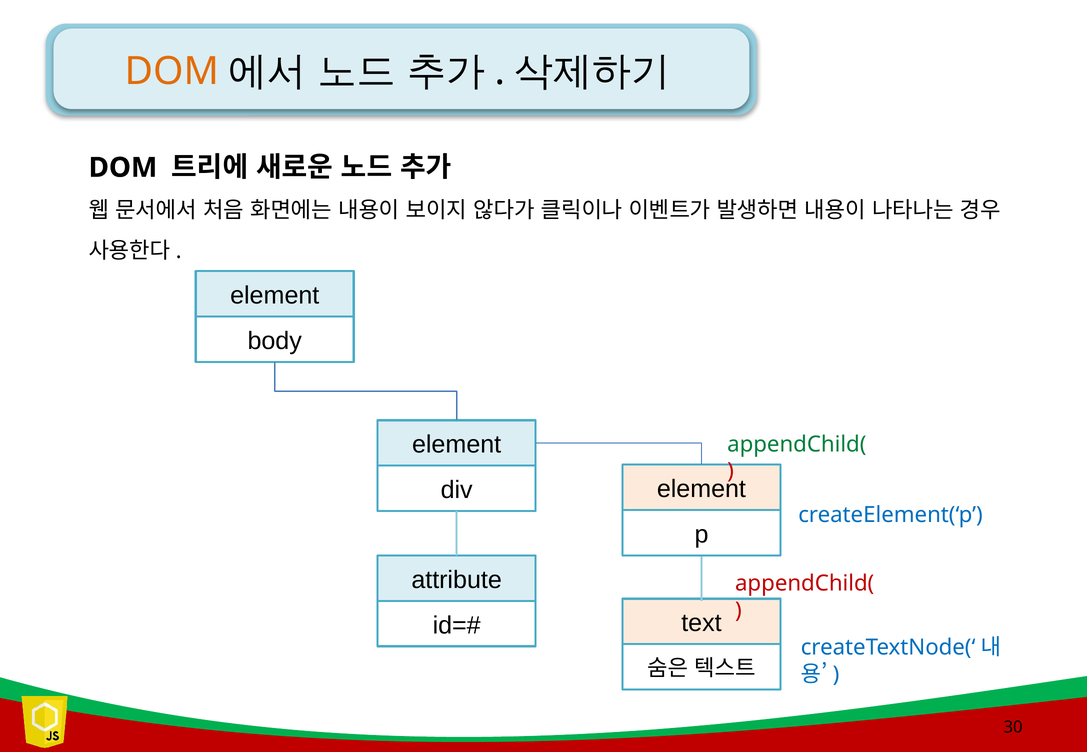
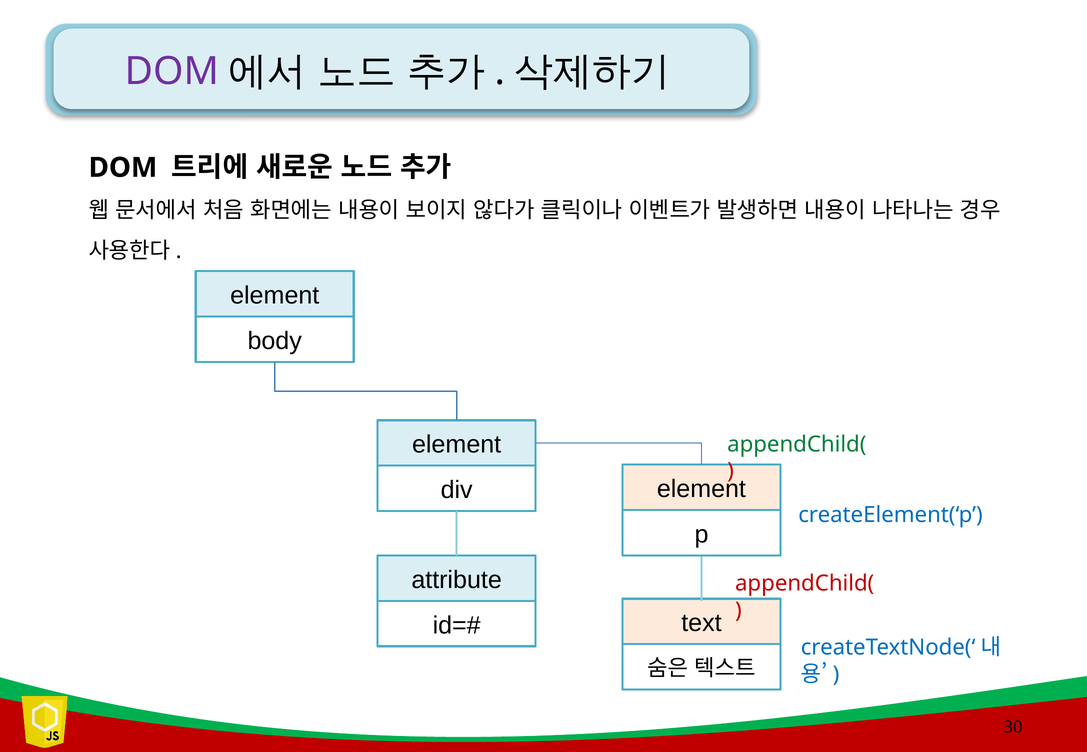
DOM at (172, 71) colour: orange -> purple
